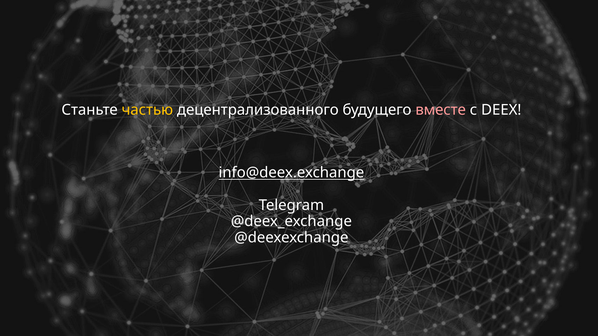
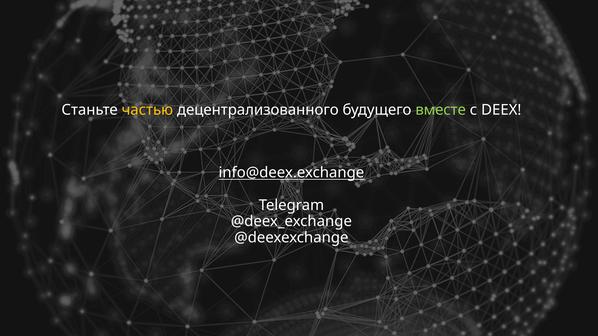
вместе colour: pink -> light green
